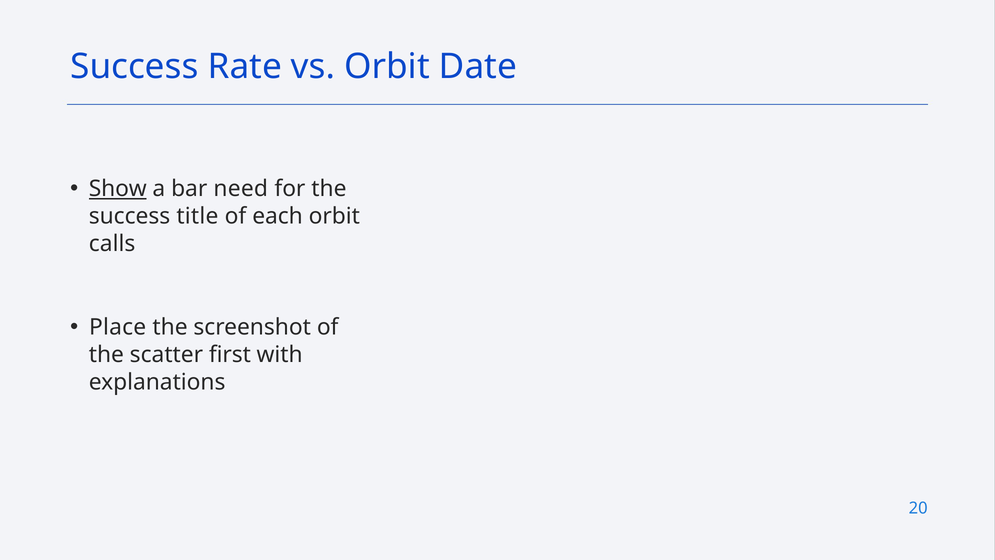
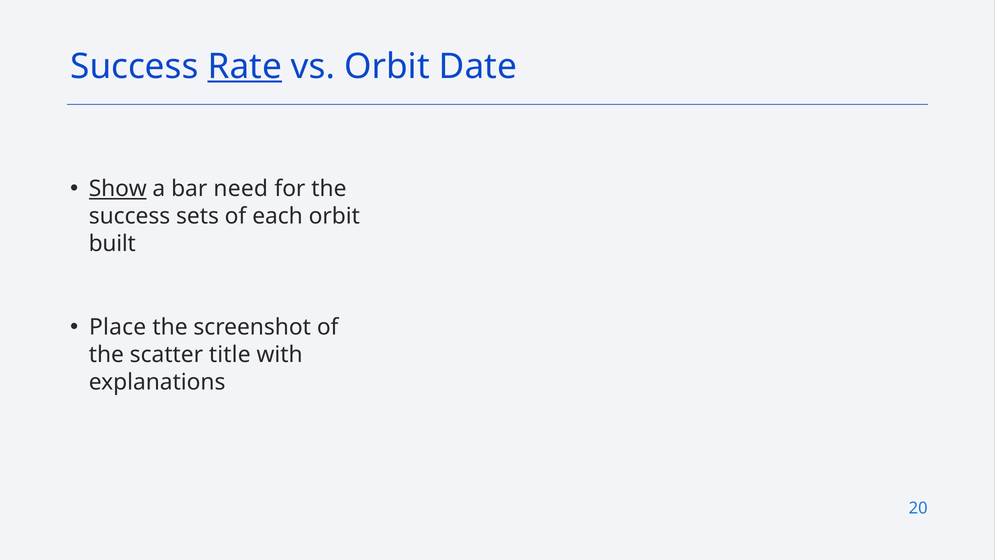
Rate underline: none -> present
title: title -> sets
calls: calls -> built
first: first -> title
